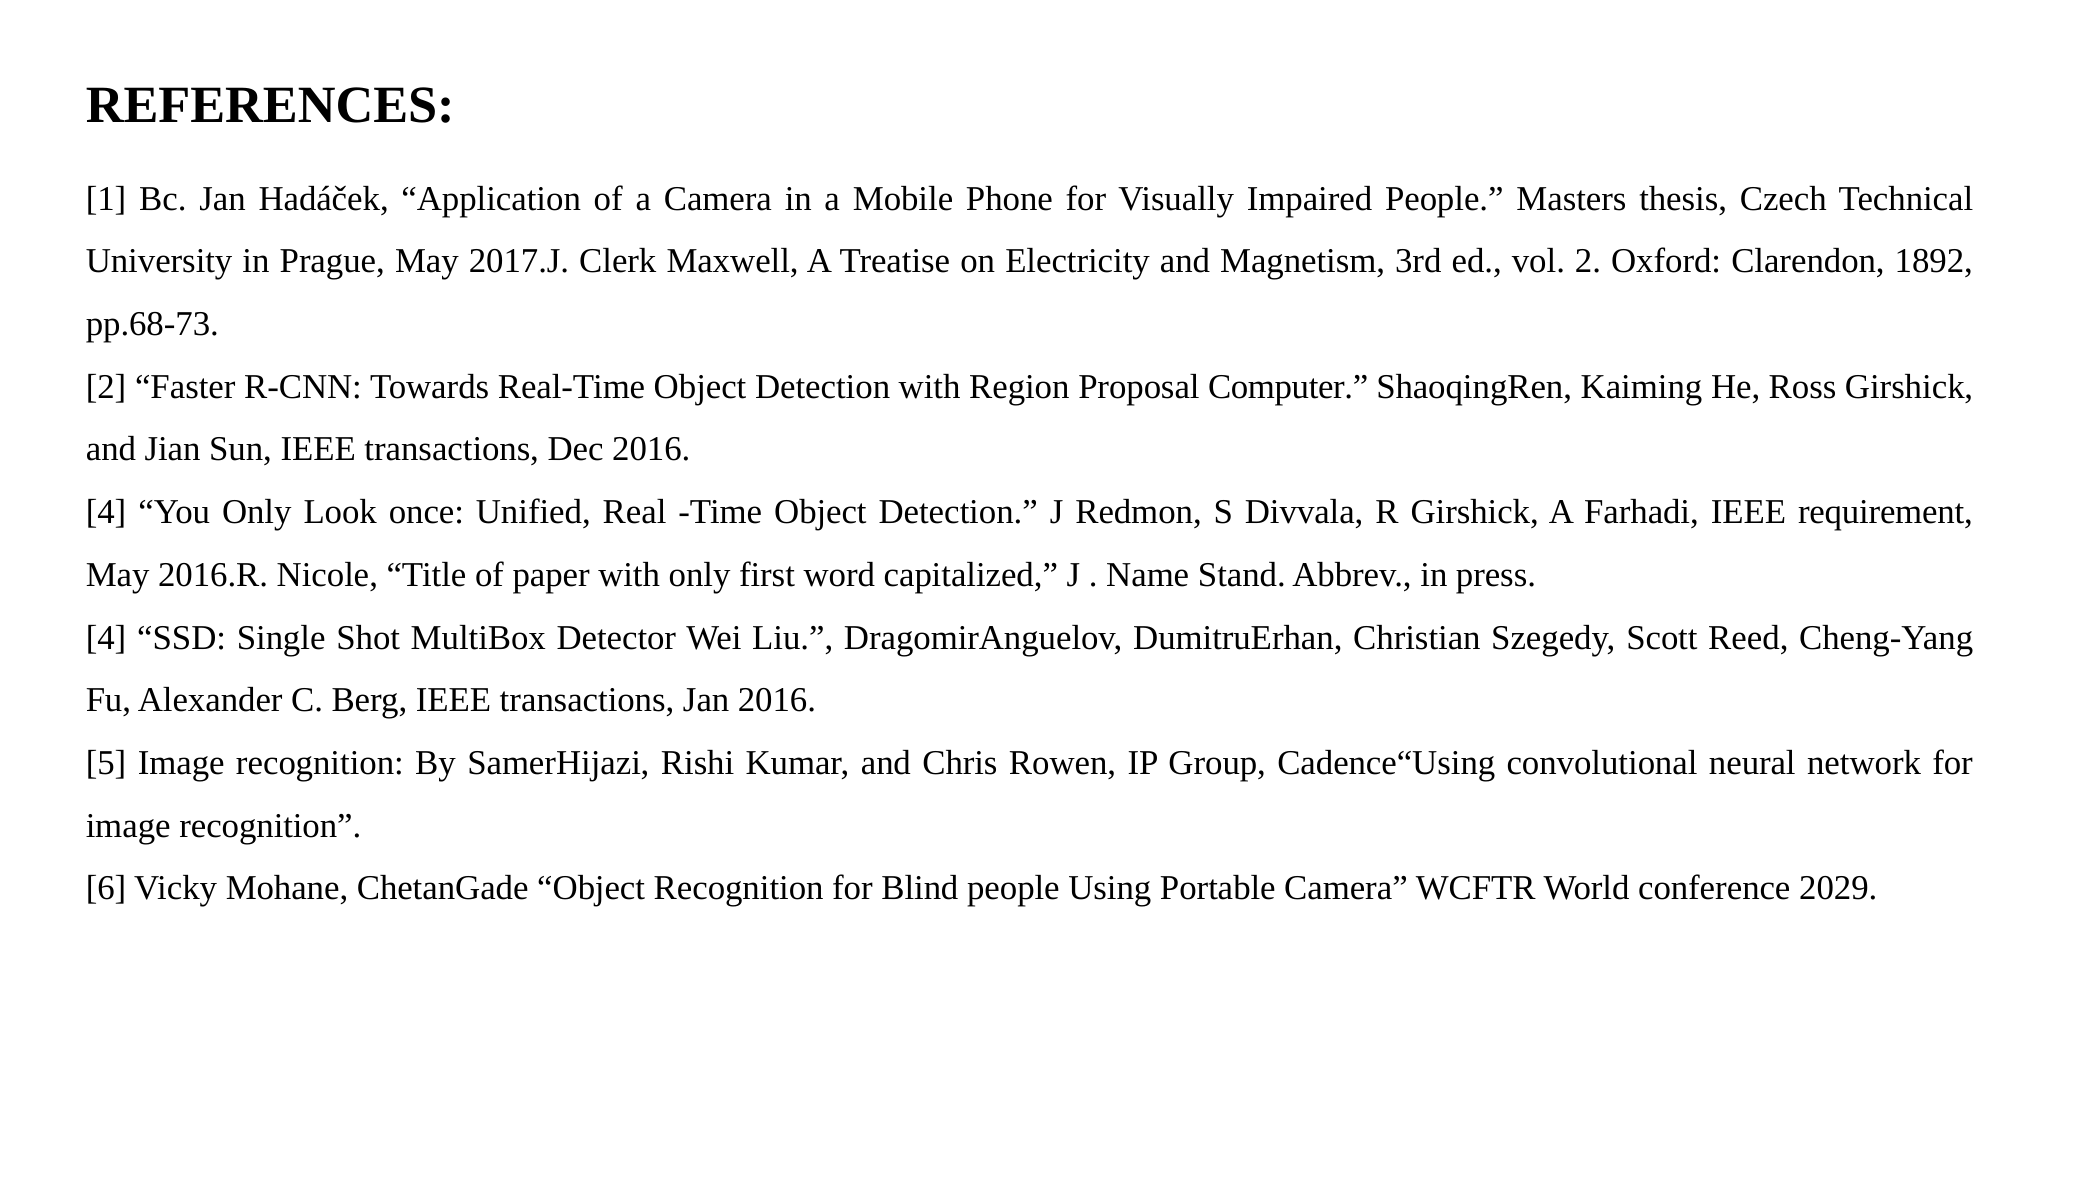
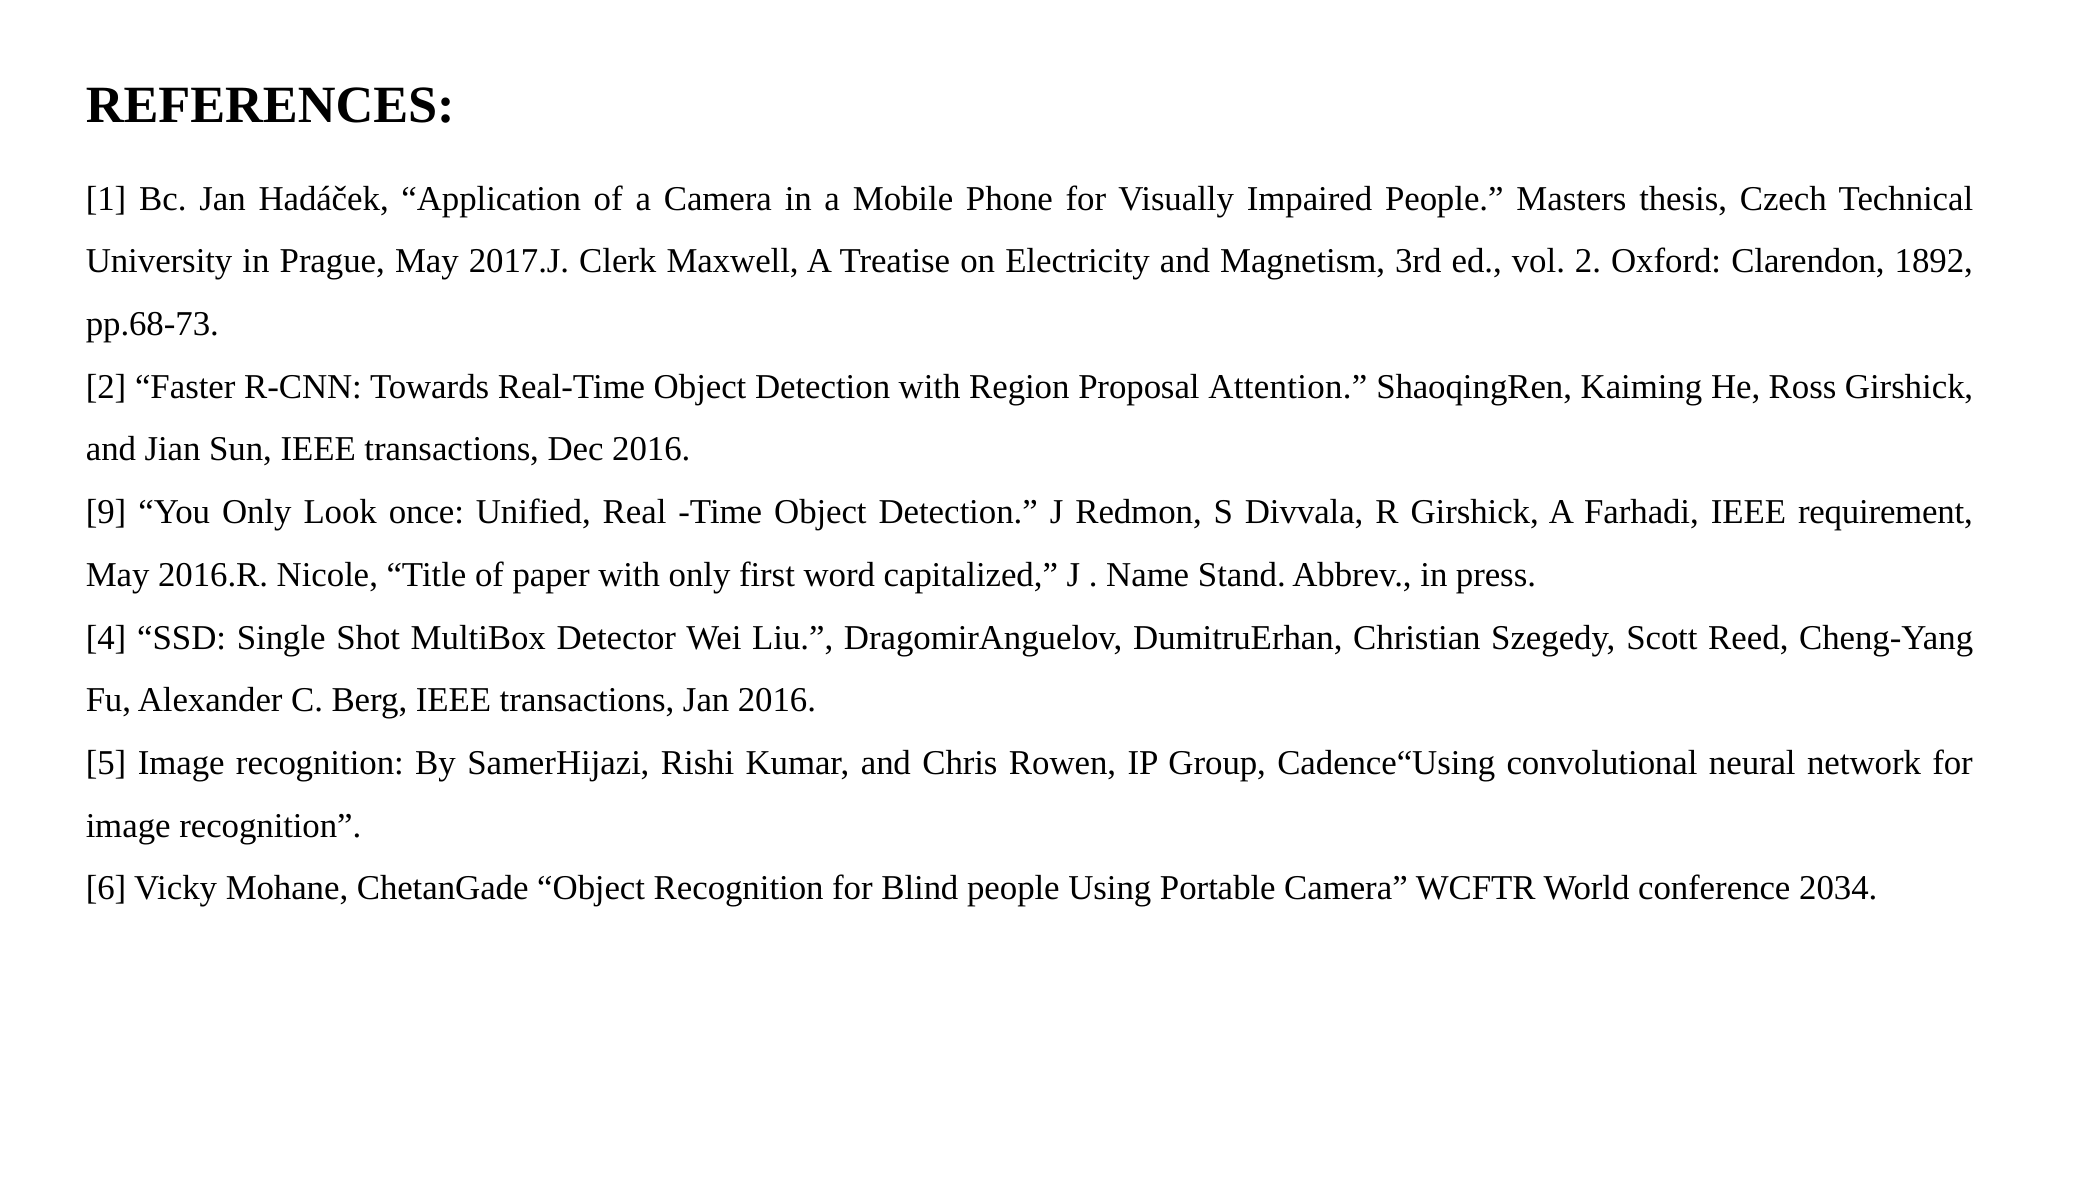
Computer: Computer -> Attention
4 at (106, 512): 4 -> 9
2029: 2029 -> 2034
